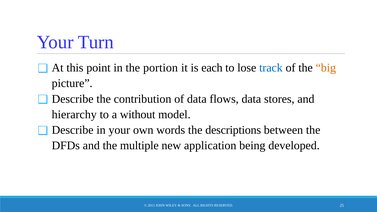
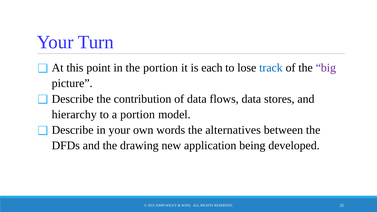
big colour: orange -> purple
a without: without -> portion
descriptions: descriptions -> alternatives
multiple: multiple -> drawing
